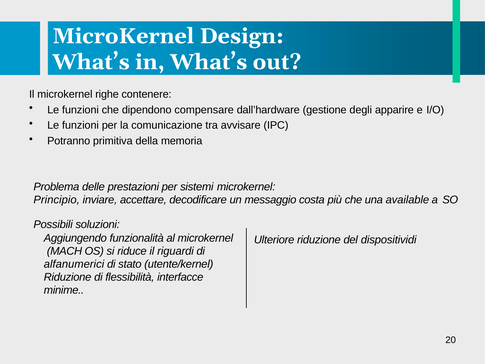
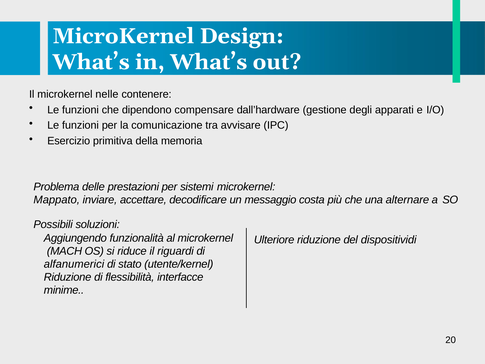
righe: righe -> nelle
apparire: apparire -> apparati
Potranno: Potranno -> Esercizio
Principio: Principio -> Mappato
available: available -> alternare
